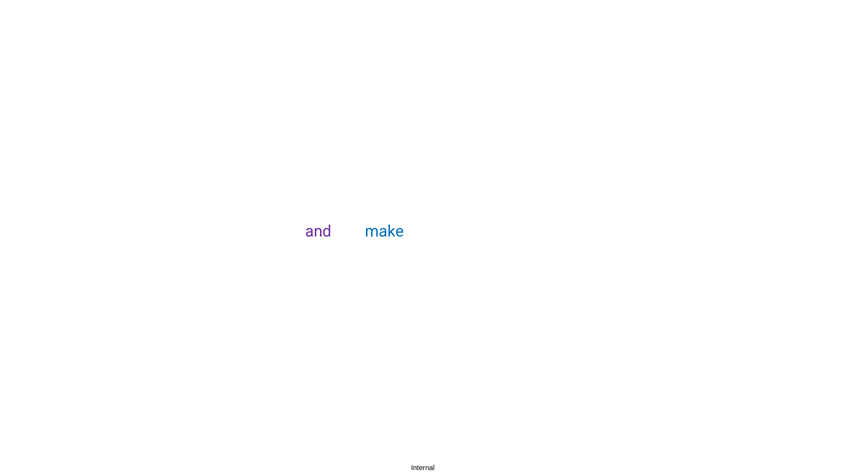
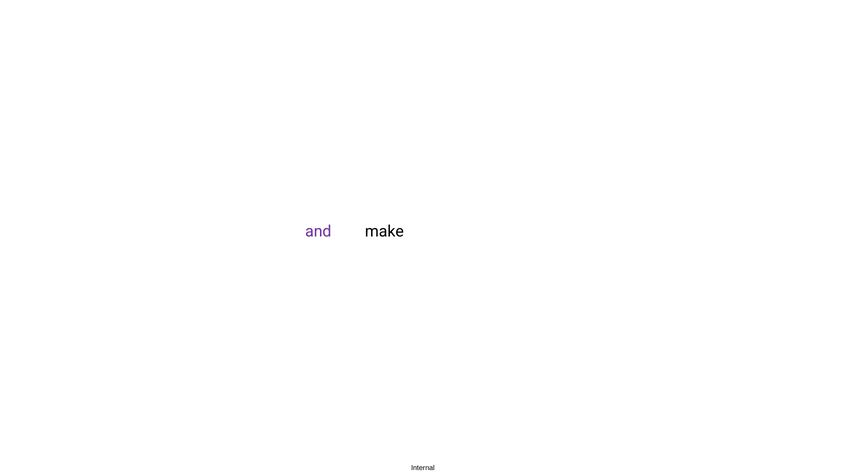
make colour: blue -> black
